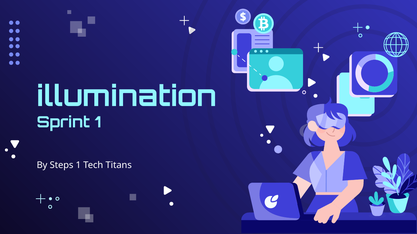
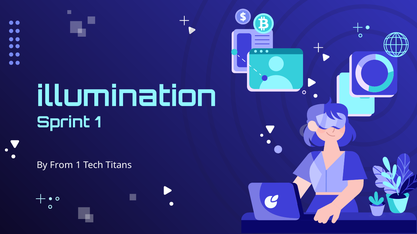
Steps: Steps -> From
